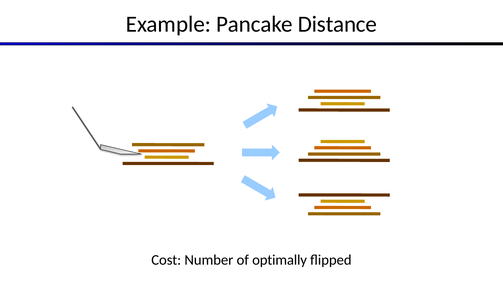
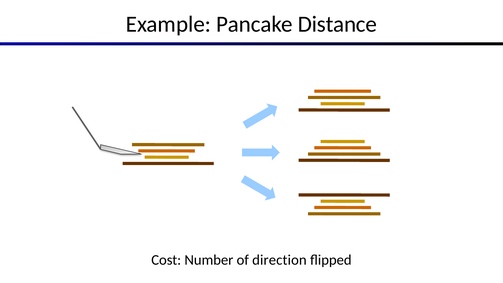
optimally: optimally -> direction
